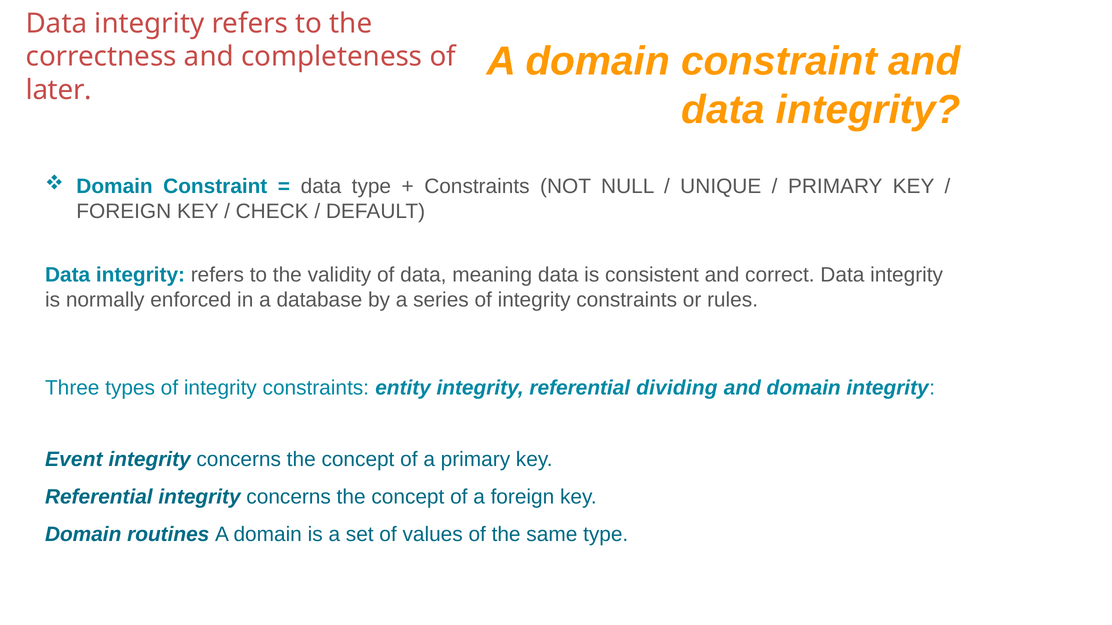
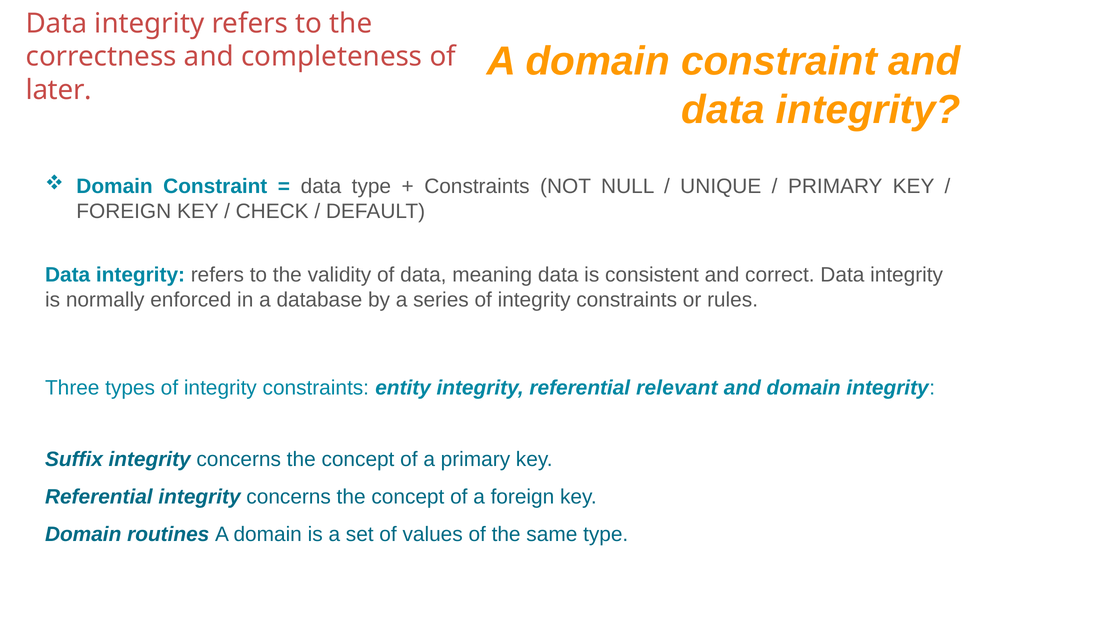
dividing: dividing -> relevant
Event: Event -> Suffix
